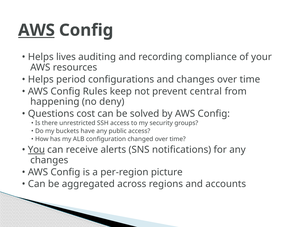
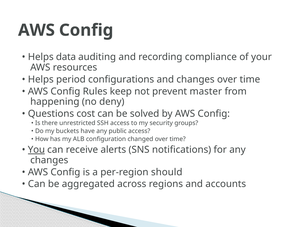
AWS at (36, 30) underline: present -> none
lives: lives -> data
central: central -> master
picture: picture -> should
